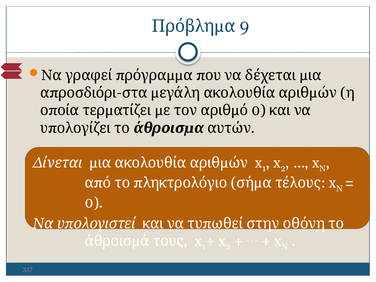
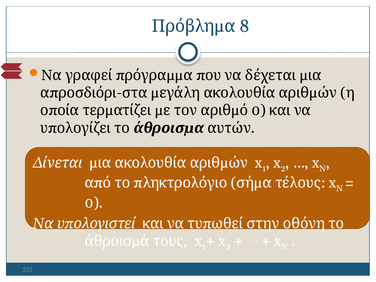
9: 9 -> 8
